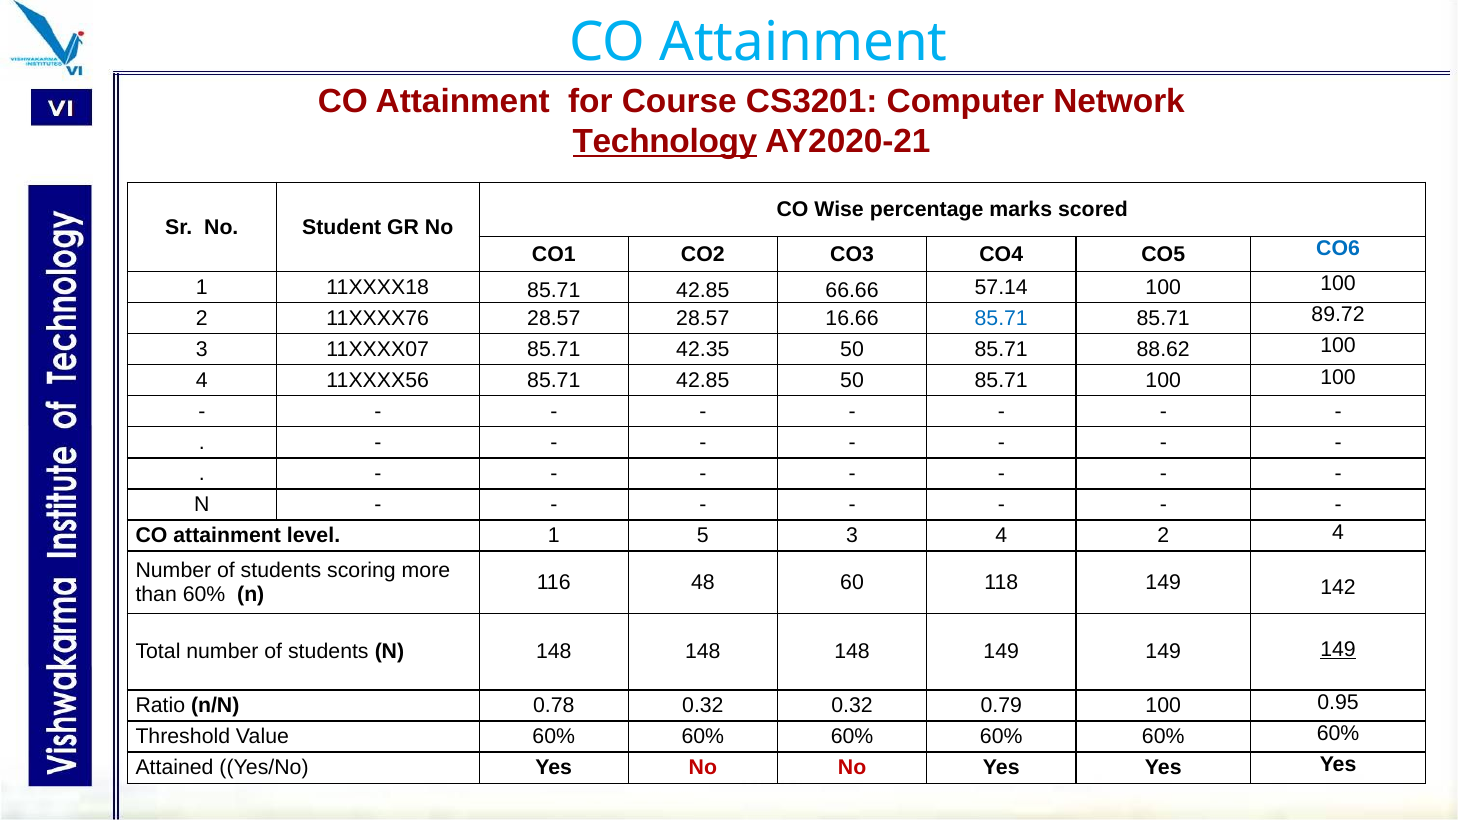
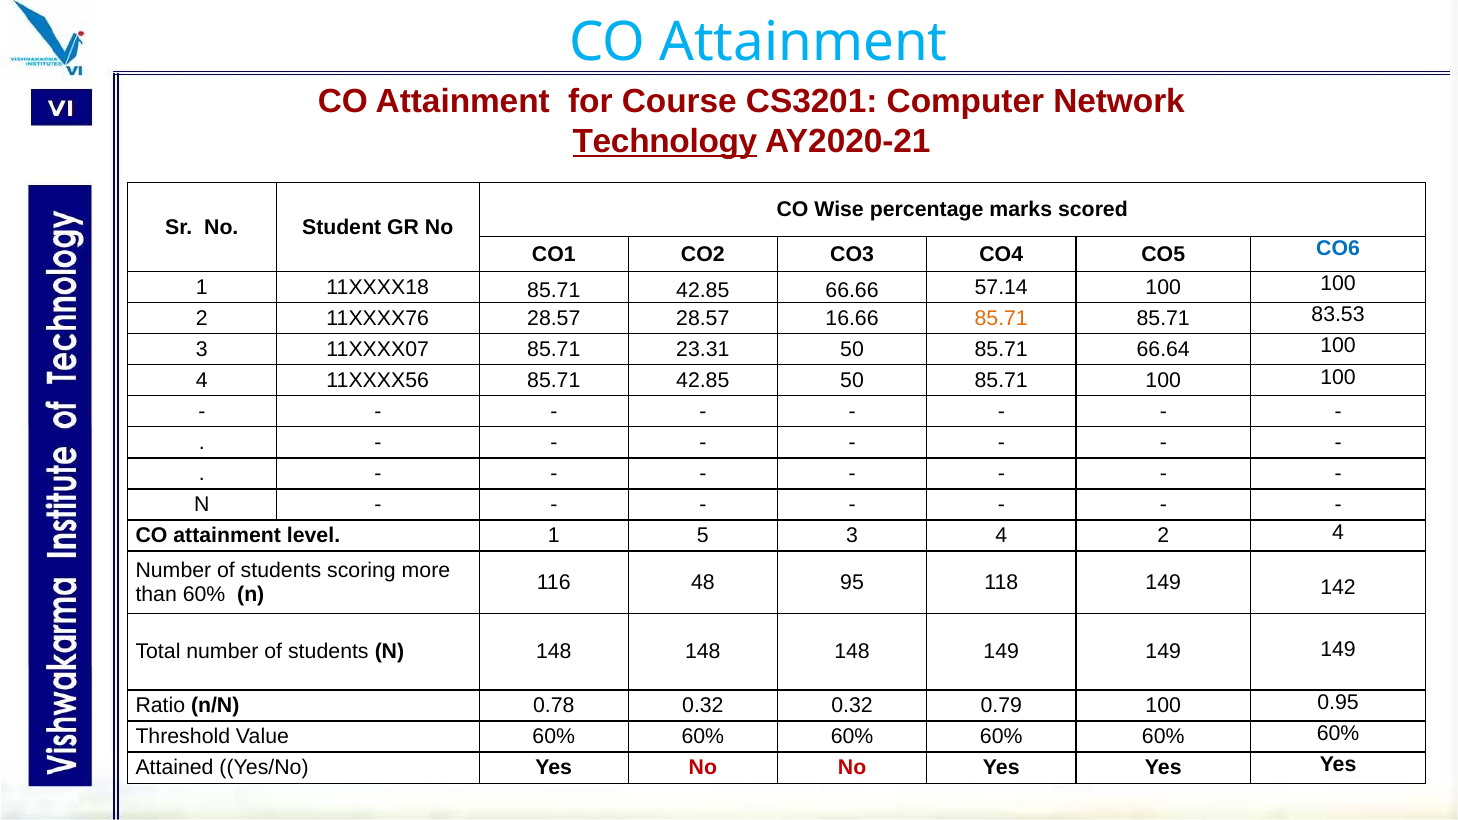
85.71 at (1001, 318) colour: blue -> orange
89.72: 89.72 -> 83.53
42.35: 42.35 -> 23.31
88.62: 88.62 -> 66.64
60: 60 -> 95
149 at (1338, 650) underline: present -> none
